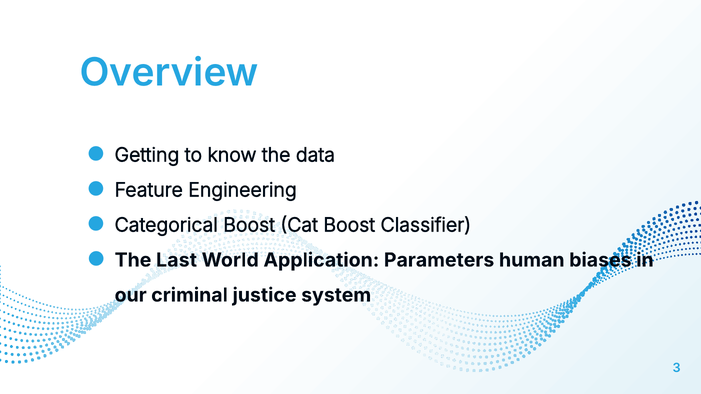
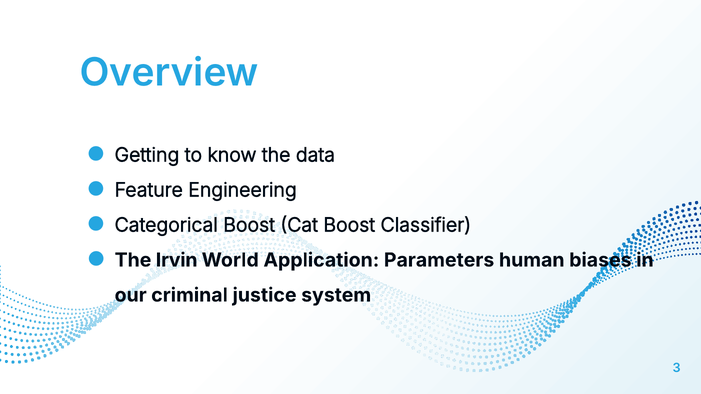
Last: Last -> Irvin
